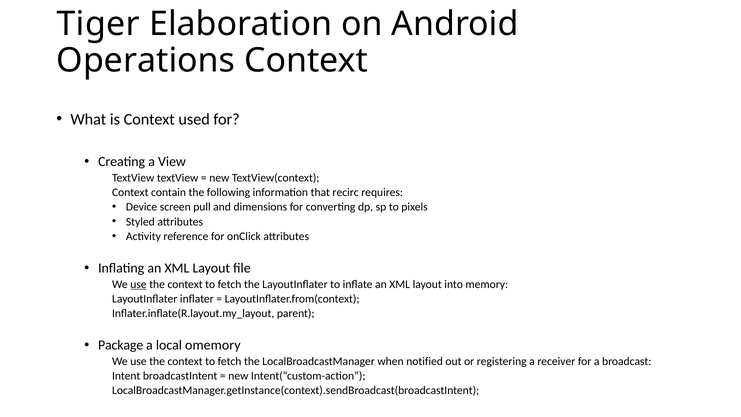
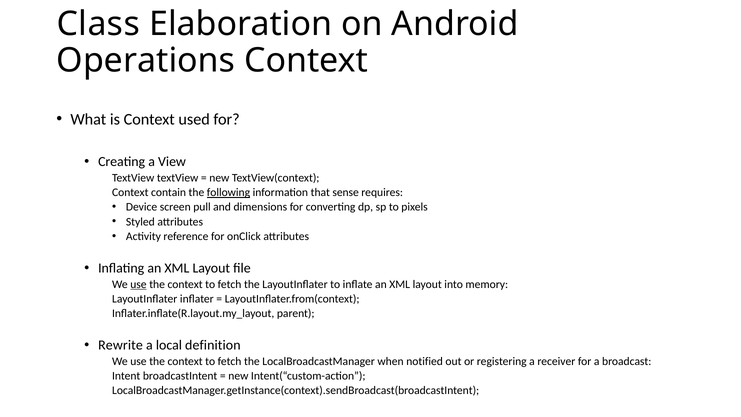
Tiger: Tiger -> Class
following underline: none -> present
recirc: recirc -> sense
Package: Package -> Rewrite
omemory: omemory -> definition
